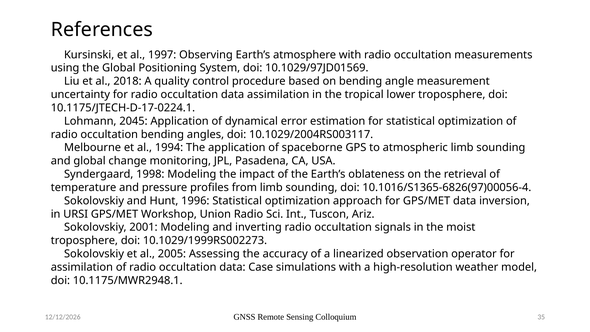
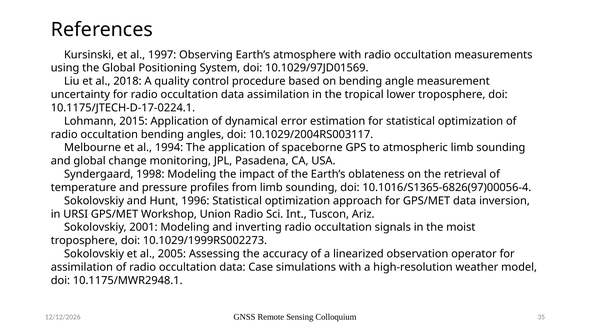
2045: 2045 -> 2015
